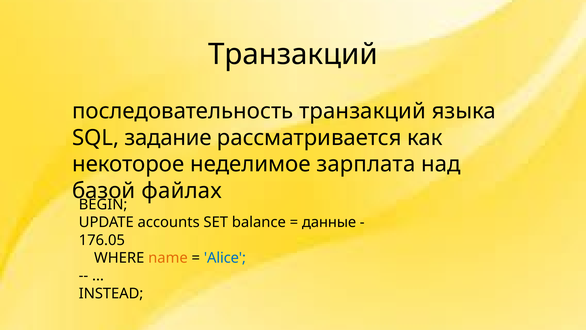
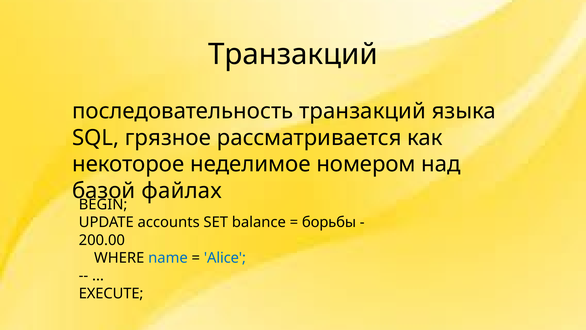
задание: задание -> грязное
зарплата: зарплата -> номером
данные: данные -> борьбы
176.05: 176.05 -> 200.00
name colour: orange -> blue
INSTEAD: INSTEAD -> EXECUTE
